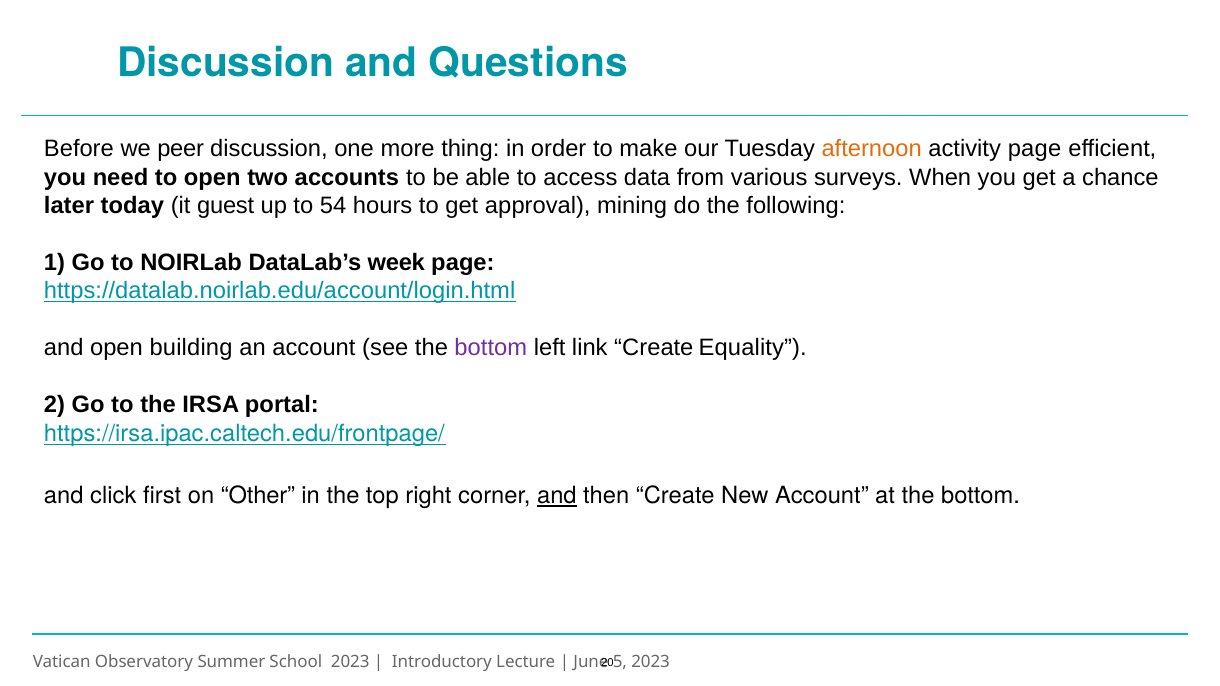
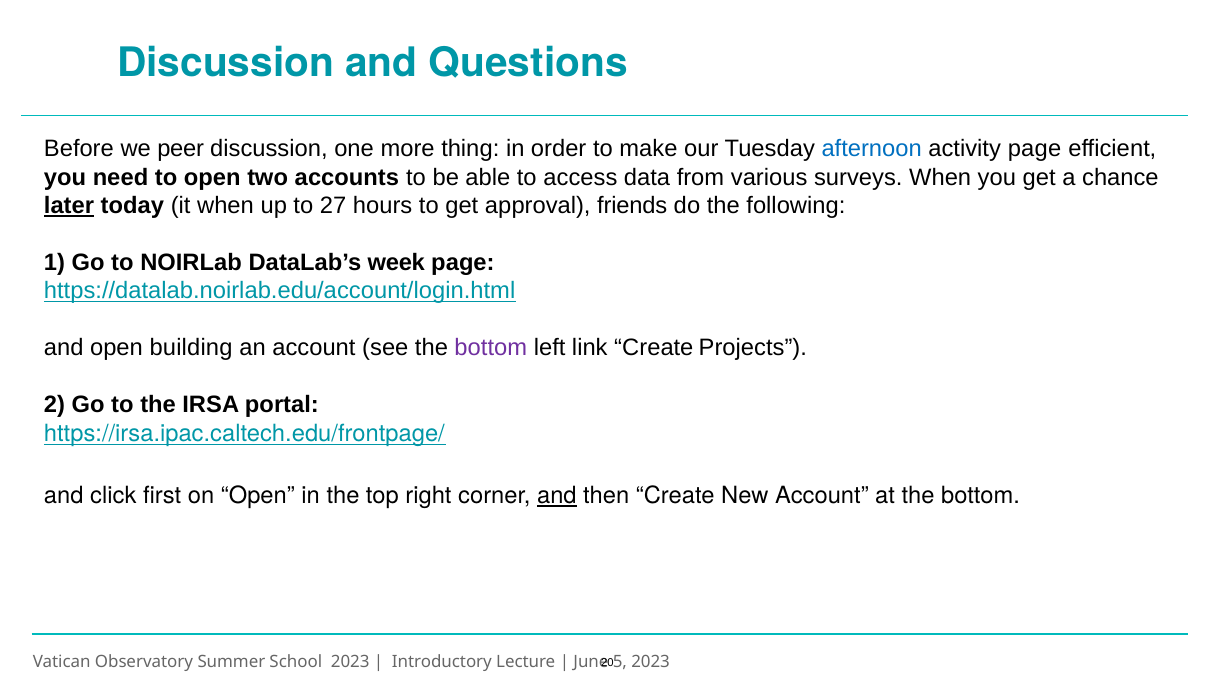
afternoon colour: orange -> blue
later underline: none -> present
it guest: guest -> when
54: 54 -> 27
mining: mining -> friends
Equality: Equality -> Projects
on Other: Other -> Open
